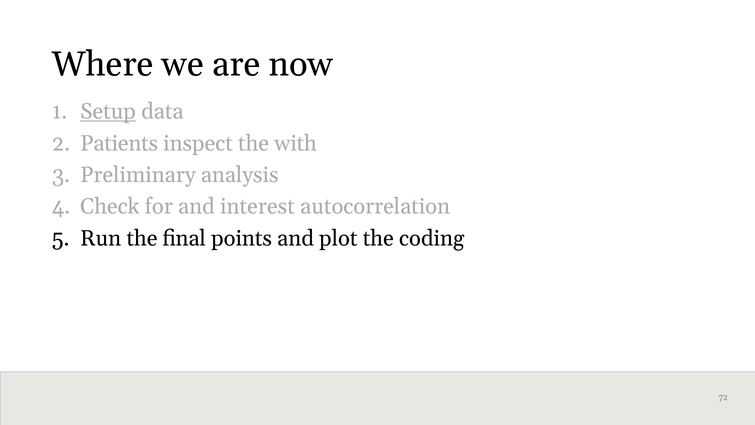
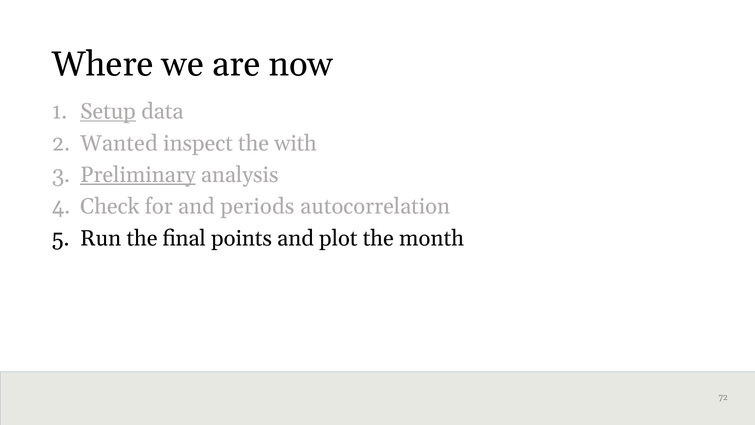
Patients: Patients -> Wanted
Preliminary underline: none -> present
interest: interest -> periods
coding: coding -> month
